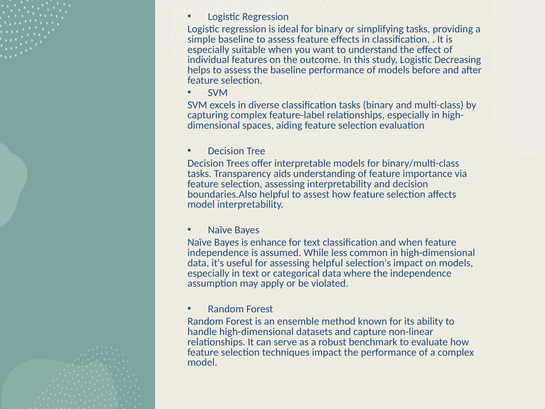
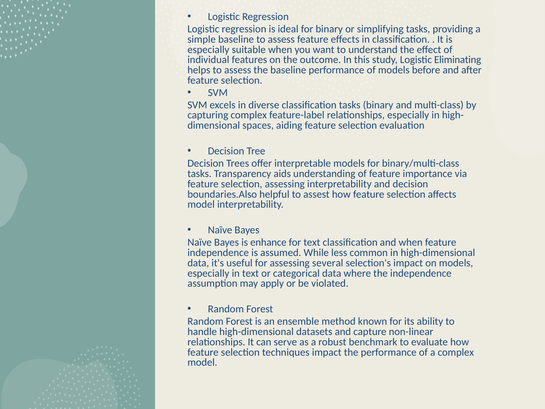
Decreasing: Decreasing -> Eliminating
assessing helpful: helpful -> several
